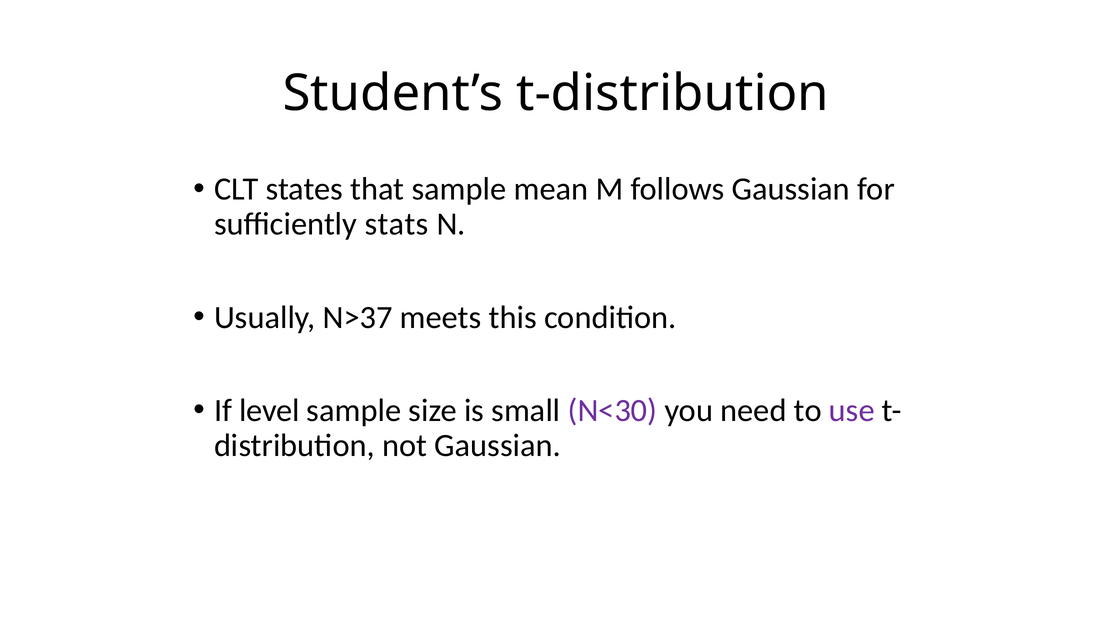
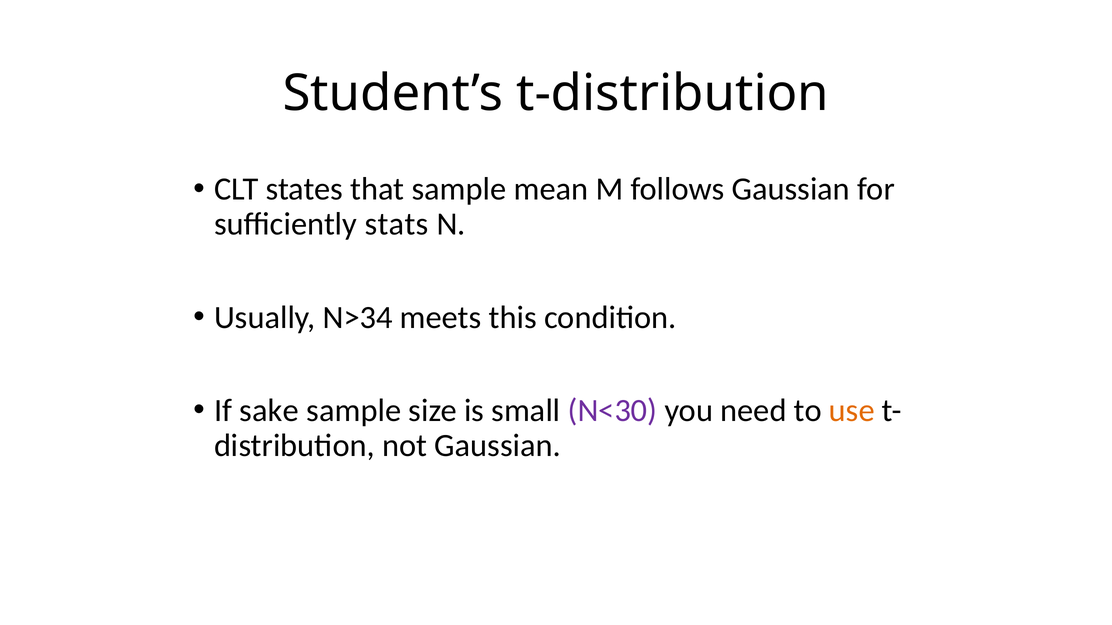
N>37: N>37 -> N>34
level: level -> sake
use colour: purple -> orange
